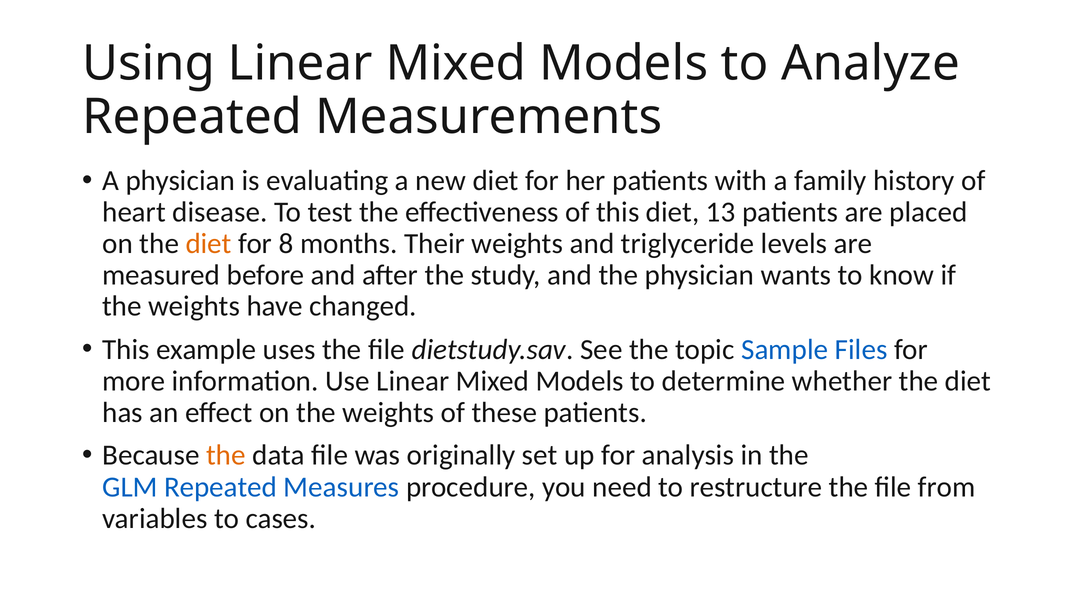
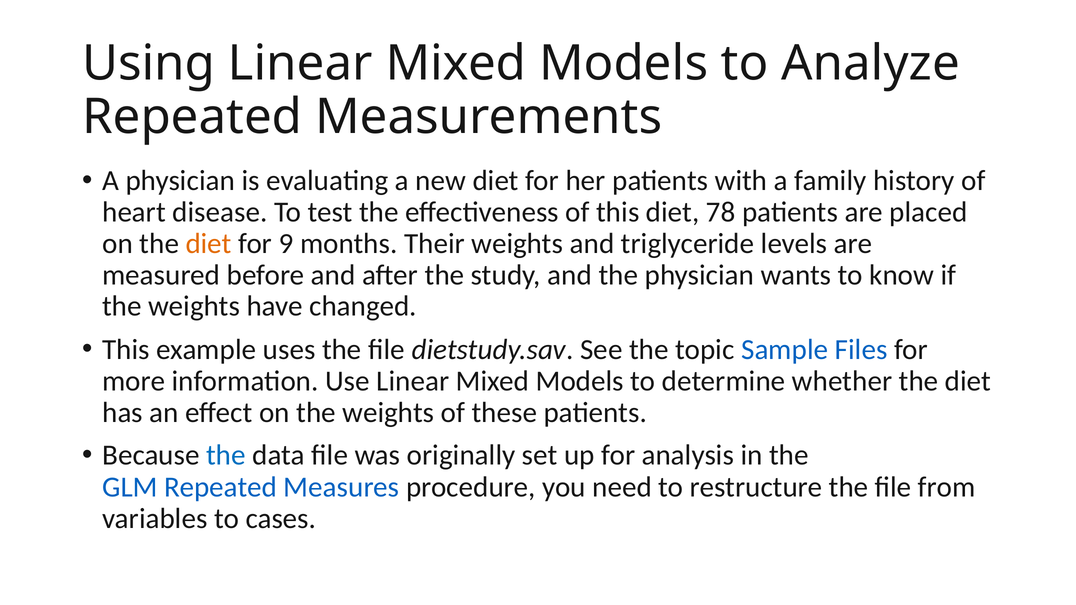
13: 13 -> 78
8: 8 -> 9
the at (226, 455) colour: orange -> blue
